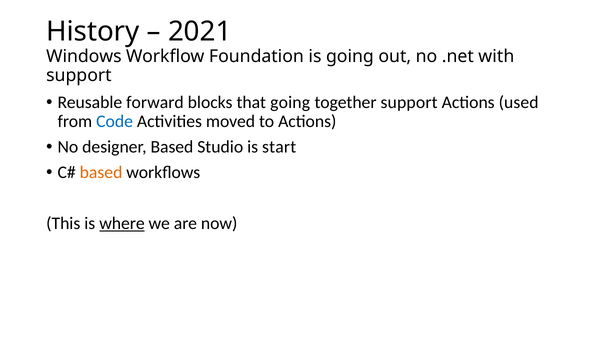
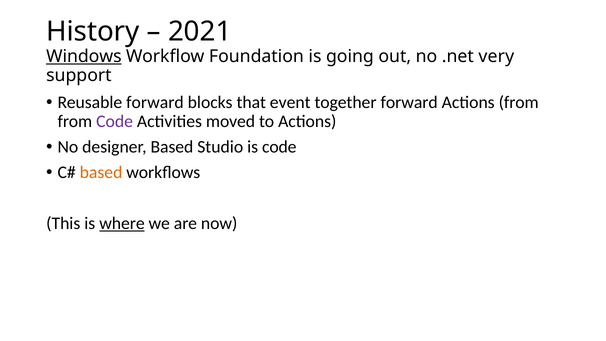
Windows underline: none -> present
with: with -> very
that going: going -> event
together support: support -> forward
Actions used: used -> from
Code at (115, 122) colour: blue -> purple
is start: start -> code
